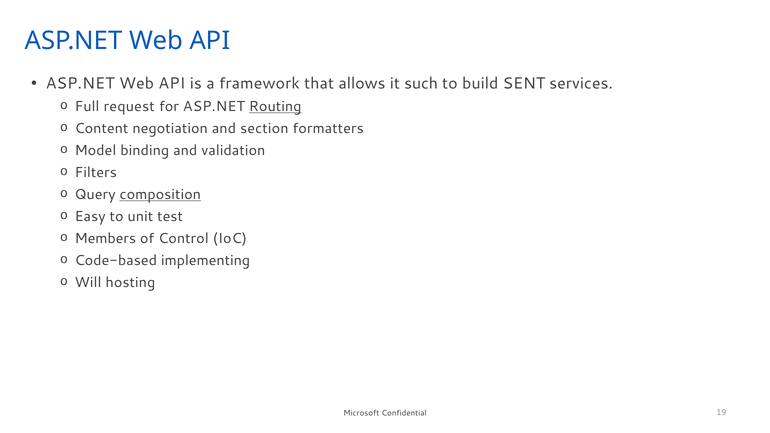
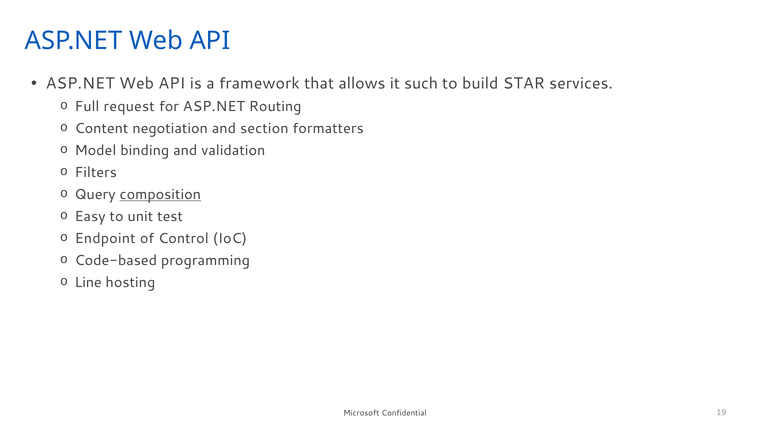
SENT: SENT -> STAR
Routing underline: present -> none
Members: Members -> Endpoint
implementing: implementing -> programming
Will: Will -> Line
